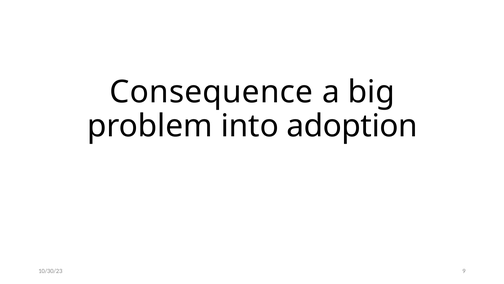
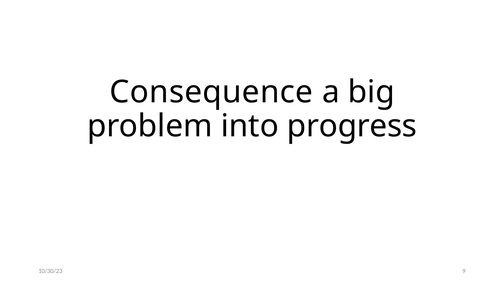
adoption: adoption -> progress
